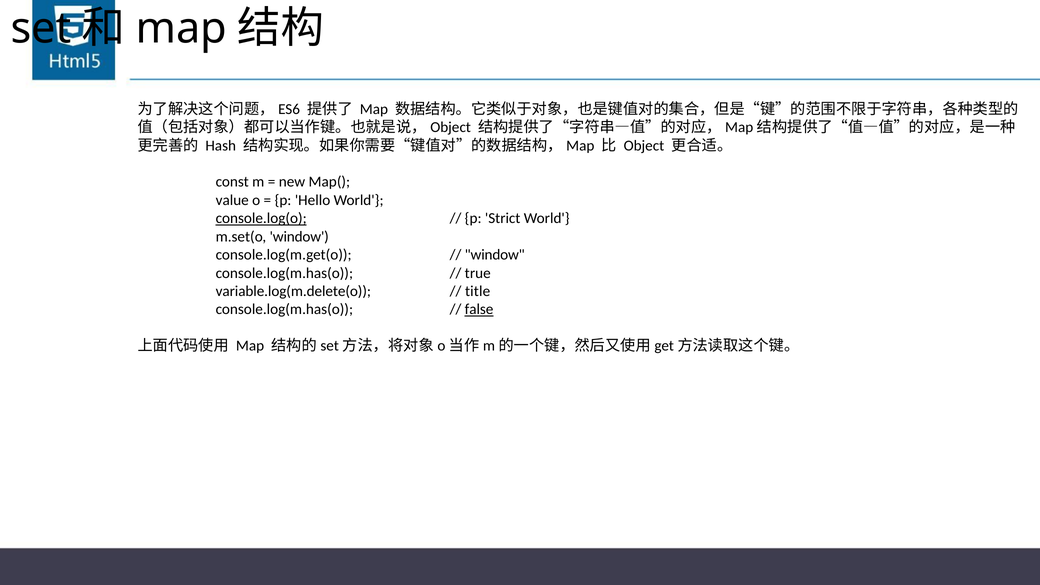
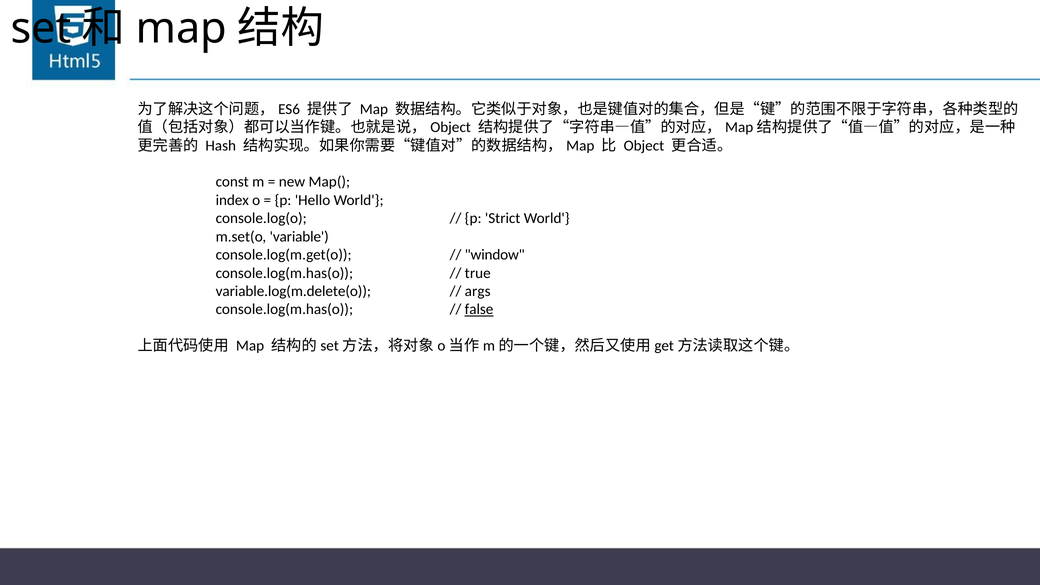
value: value -> index
console.log(o underline: present -> none
m.set(o window: window -> variable
title: title -> args
